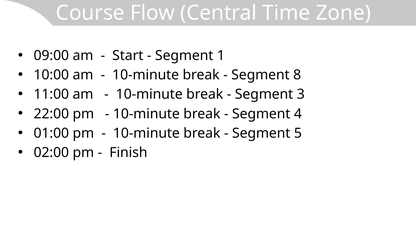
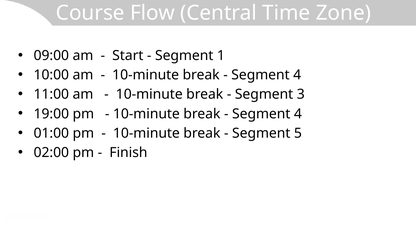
8 at (297, 75): 8 -> 4
22:00: 22:00 -> 19:00
